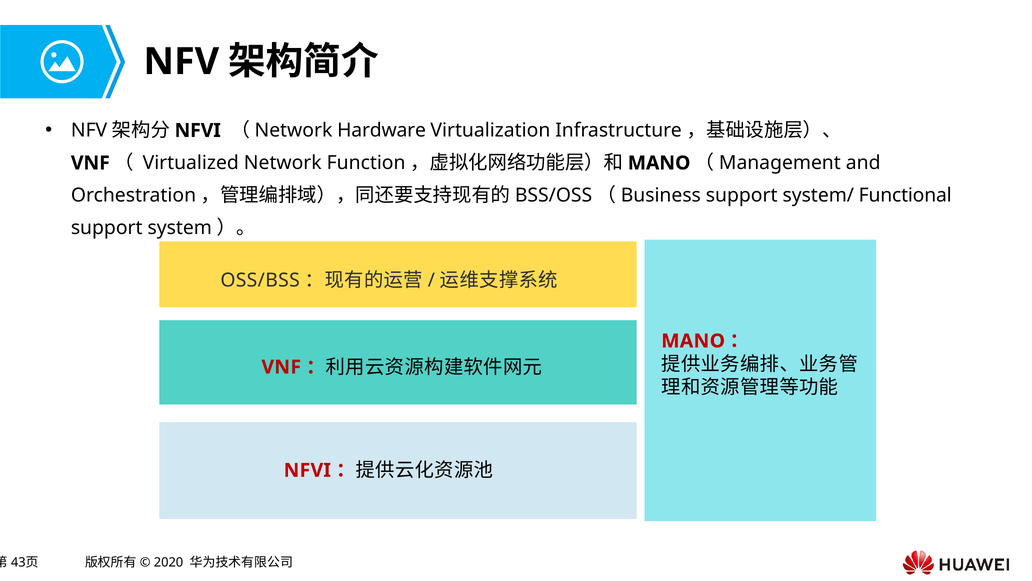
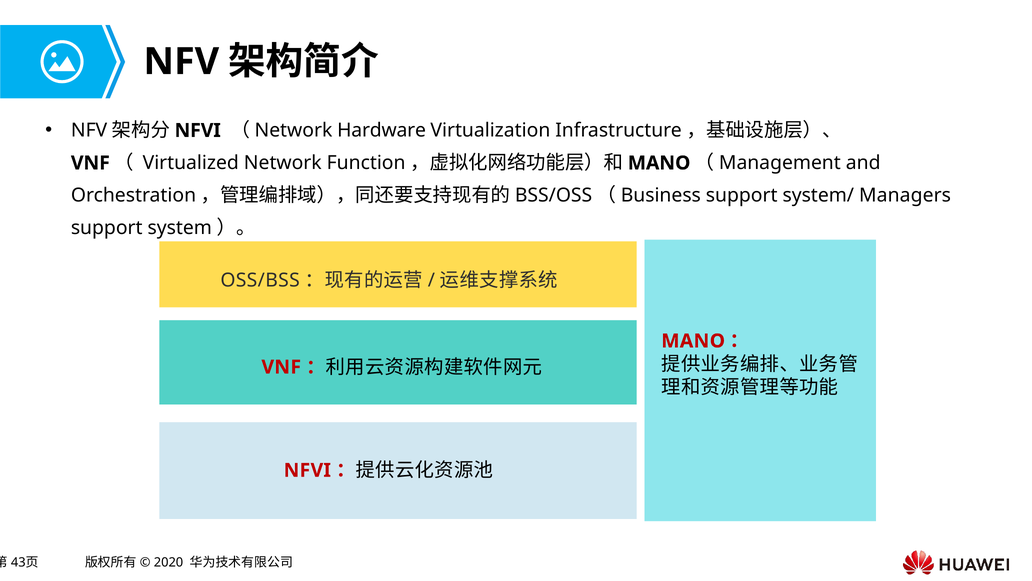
Functional: Functional -> Managers
